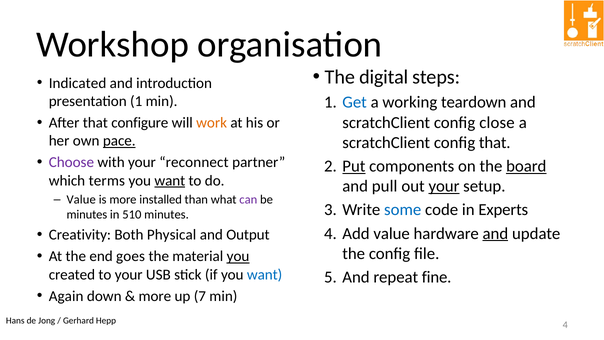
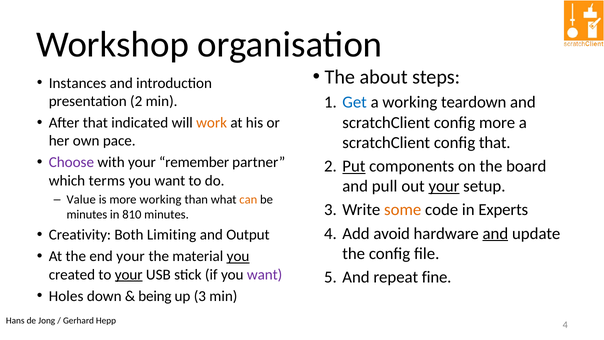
digital: digital -> about
Indicated: Indicated -> Instances
presentation 1: 1 -> 2
configure: configure -> indicated
config close: close -> more
pace underline: present -> none
reconnect: reconnect -> remember
board underline: present -> none
want at (170, 180) underline: present -> none
more installed: installed -> working
can colour: purple -> orange
some colour: blue -> orange
510: 510 -> 810
Add value: value -> avoid
Physical: Physical -> Limiting
end goes: goes -> your
your at (129, 274) underline: none -> present
want at (265, 274) colour: blue -> purple
Again: Again -> Holes
more at (155, 296): more -> being
up 7: 7 -> 3
